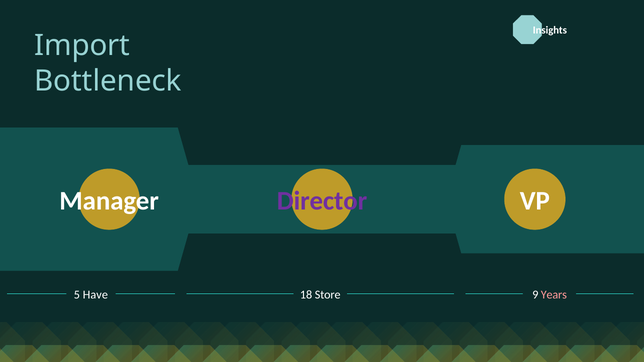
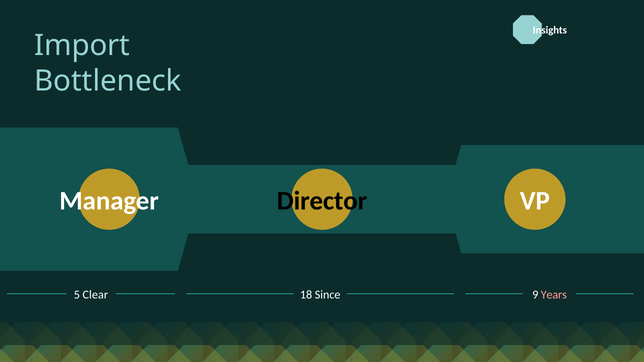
Director colour: purple -> black
Have: Have -> Clear
Store: Store -> Since
